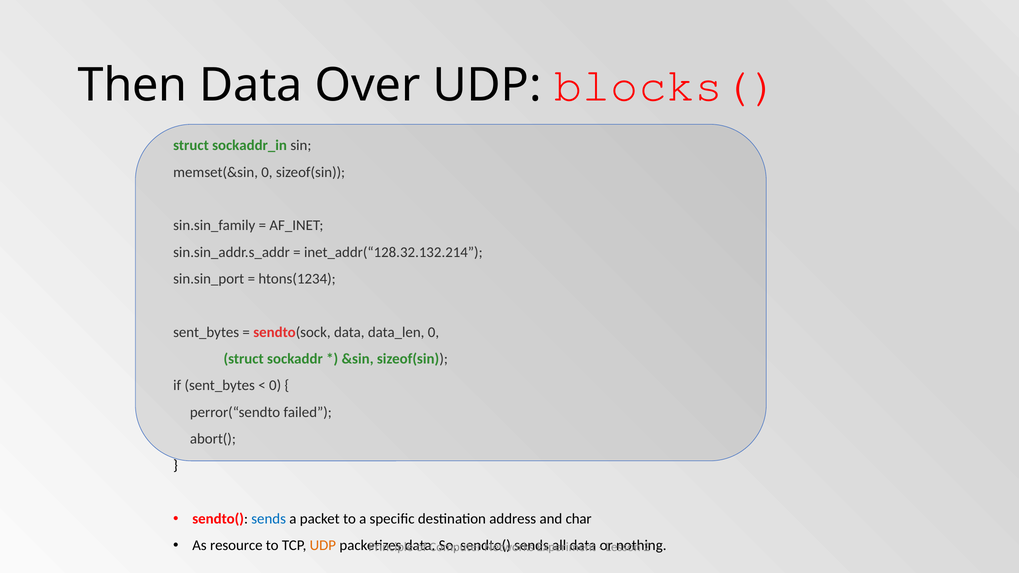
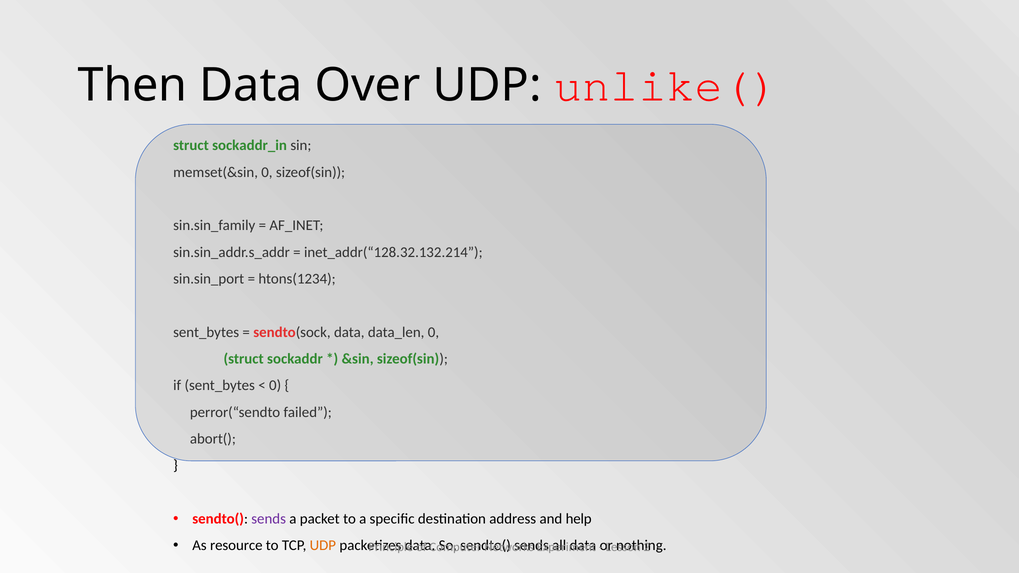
blocks(: blocks( -> unlike(
sends at (269, 519) colour: blue -> purple
char: char -> help
